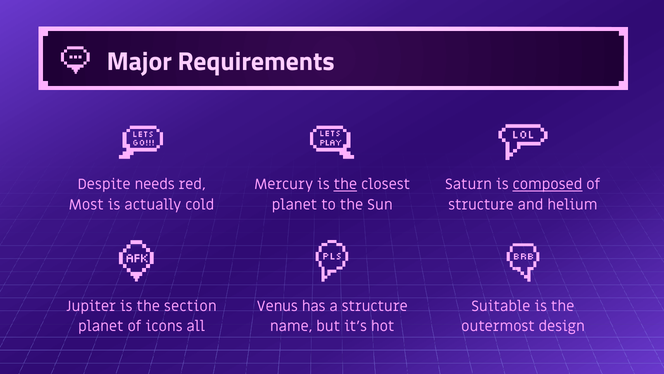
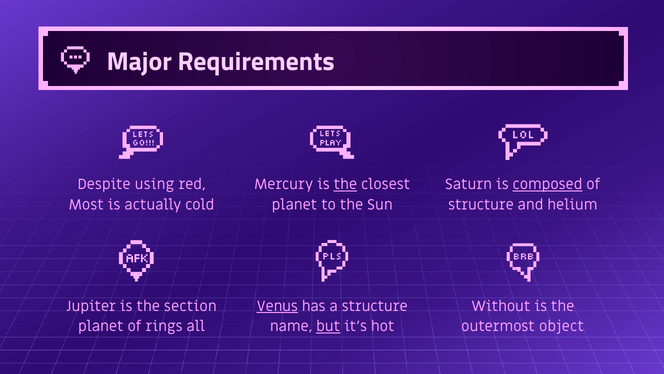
needs: needs -> using
Venus underline: none -> present
Suitable: Suitable -> Without
icons: icons -> rings
but underline: none -> present
design: design -> object
